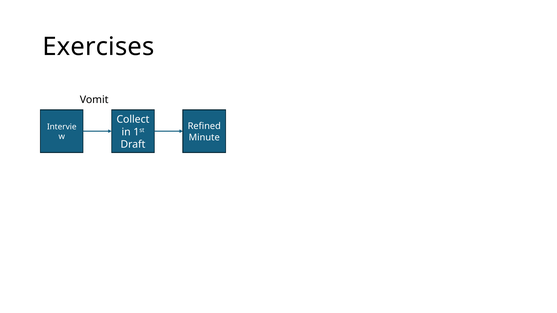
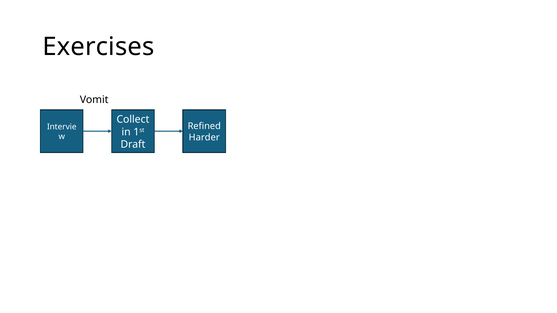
Minute: Minute -> Harder
